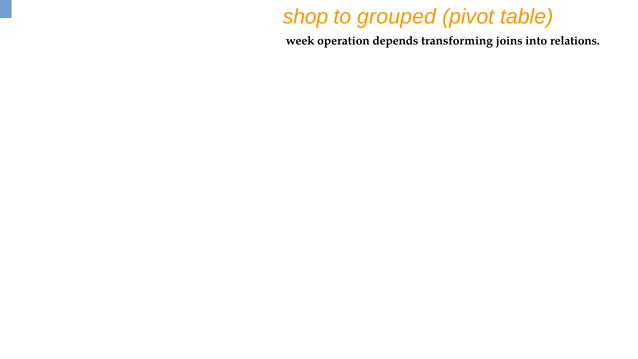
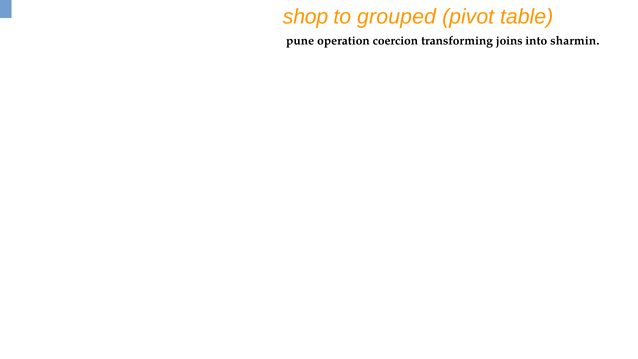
week: week -> pune
depends: depends -> coercion
relations: relations -> sharmin
